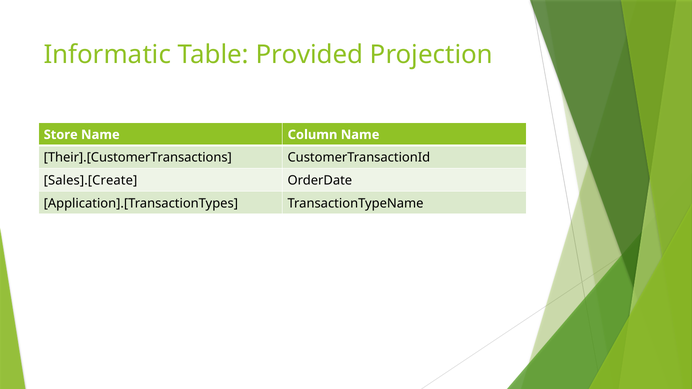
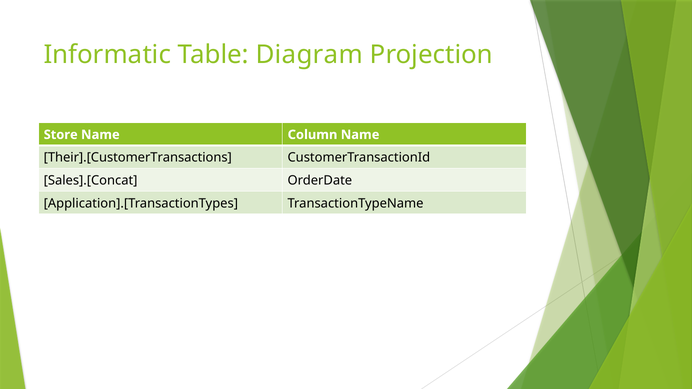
Provided: Provided -> Diagram
Sales].[Create: Sales].[Create -> Sales].[Concat
